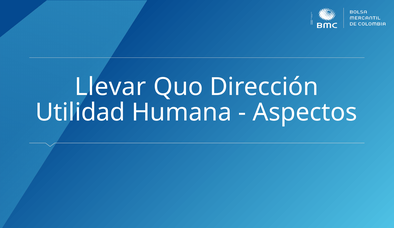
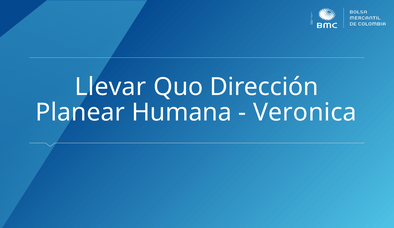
Utilidad: Utilidad -> Planear
Aspectos: Aspectos -> Veronica
